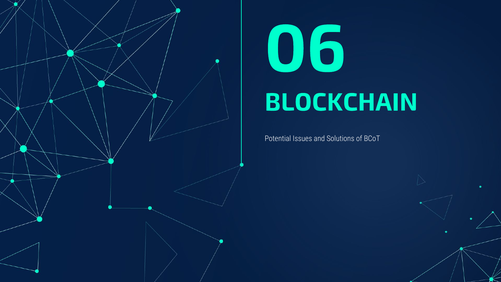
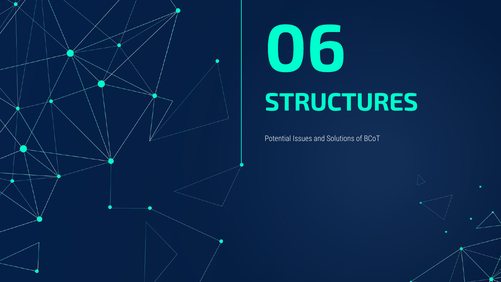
BLOCKCHAIN: BLOCKCHAIN -> STRUCTURES
